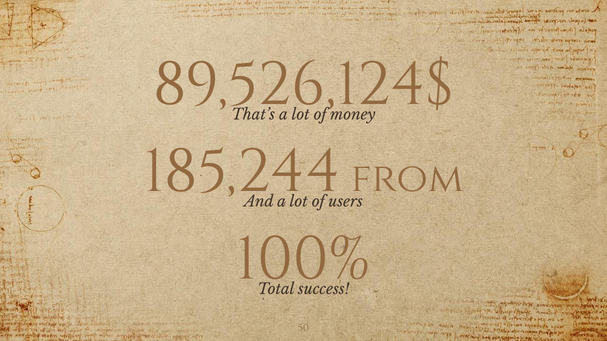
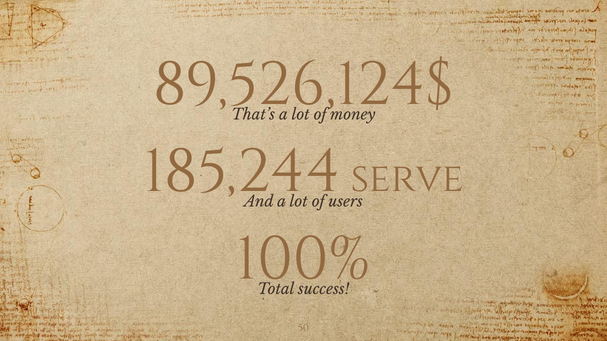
from: from -> serve
